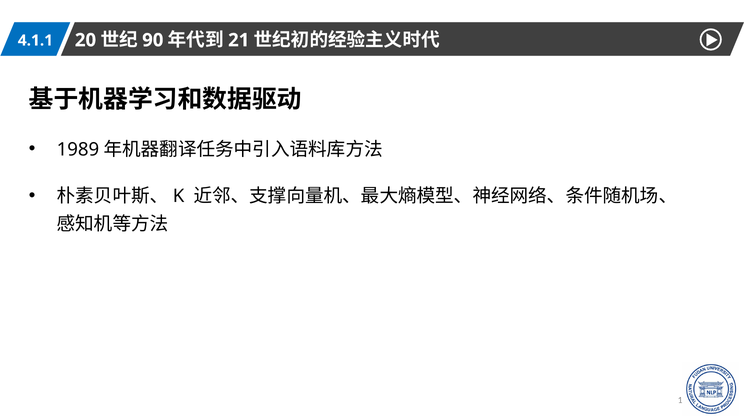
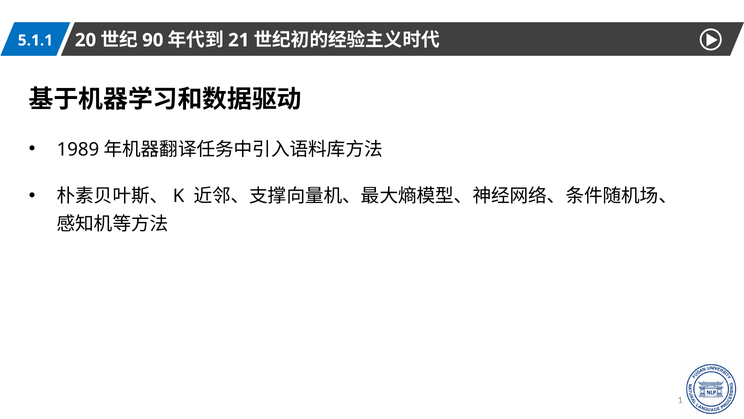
4.1.1: 4.1.1 -> 5.1.1
